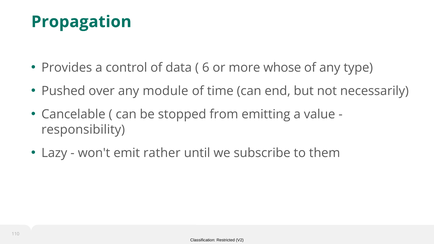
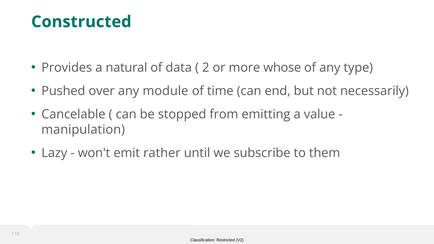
Propagation: Propagation -> Constructed
control: control -> natural
6: 6 -> 2
responsibility: responsibility -> manipulation
